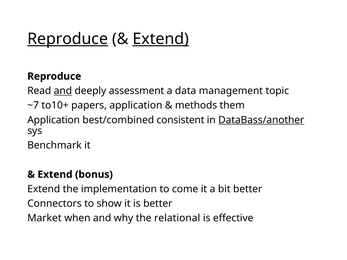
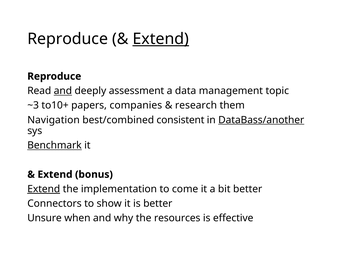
Reproduce at (68, 39) underline: present -> none
~7: ~7 -> ~3
papers application: application -> companies
methods: methods -> research
Application at (54, 120): Application -> Navigation
Benchmark underline: none -> present
Extend at (44, 189) underline: none -> present
Market: Market -> Unsure
relational: relational -> resources
